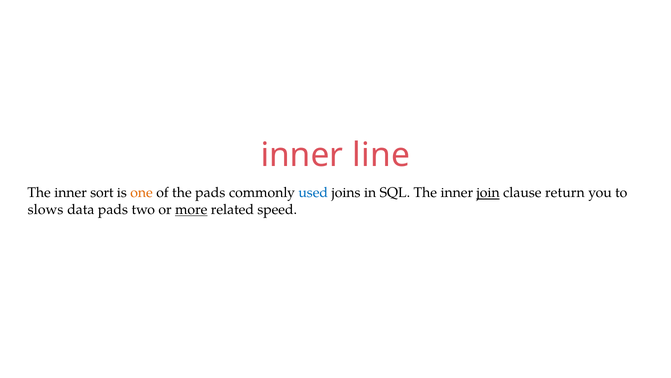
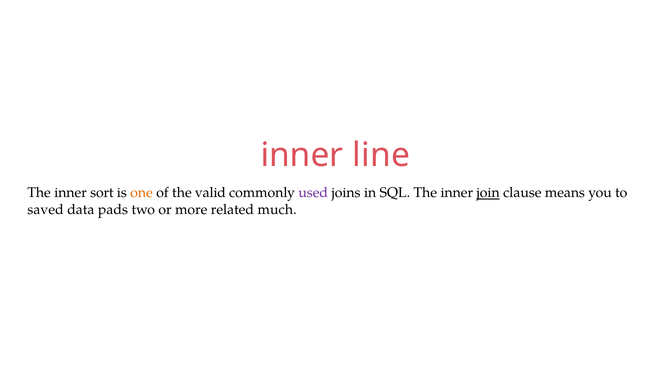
the pads: pads -> valid
used colour: blue -> purple
return: return -> means
slows: slows -> saved
more underline: present -> none
speed: speed -> much
